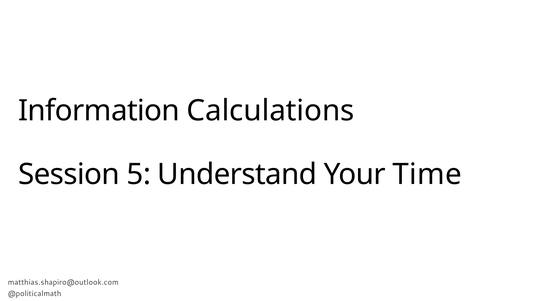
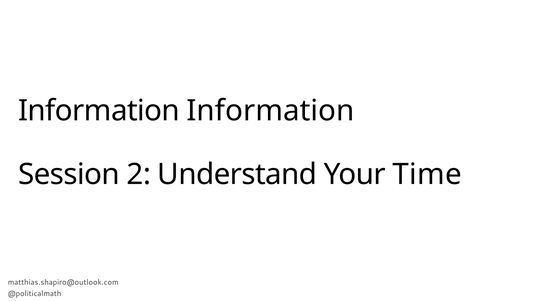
Information Calculations: Calculations -> Information
5: 5 -> 2
